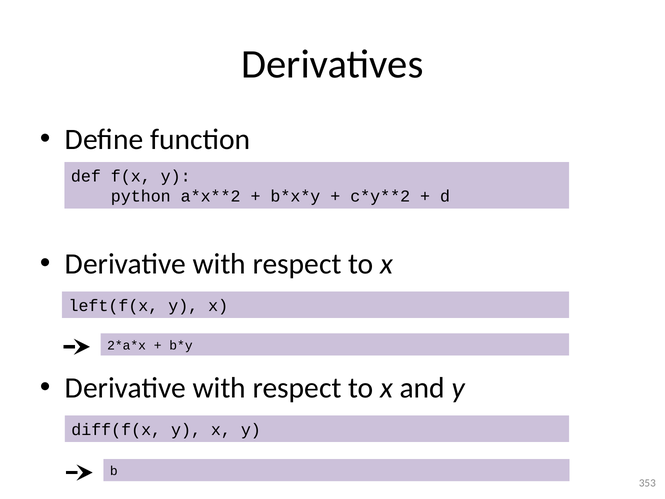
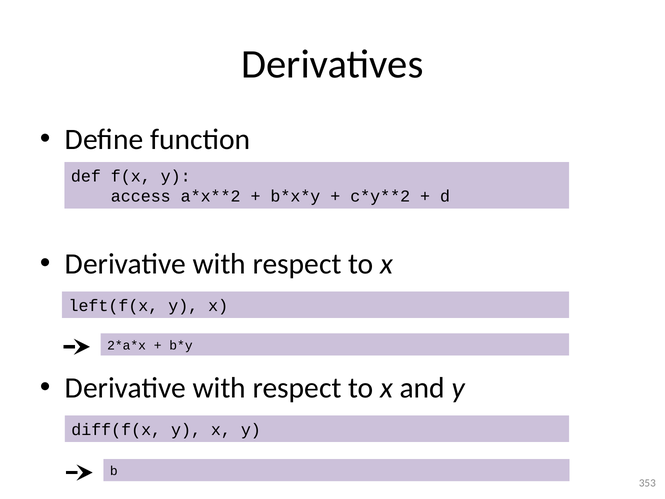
python: python -> access
